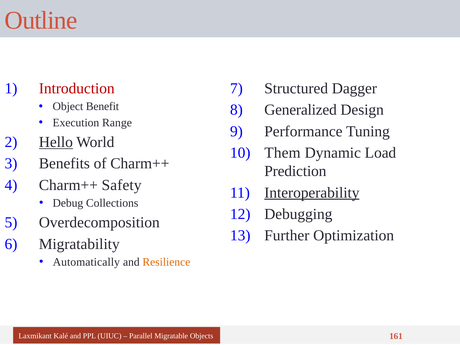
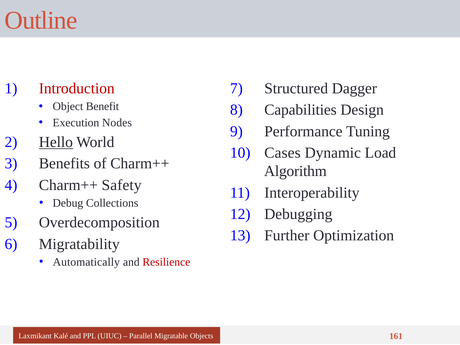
Generalized: Generalized -> Capabilities
Range: Range -> Nodes
Them: Them -> Cases
Prediction: Prediction -> Algorithm
Interoperability underline: present -> none
Resilience colour: orange -> red
